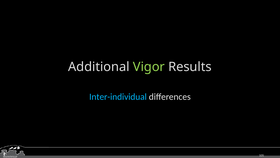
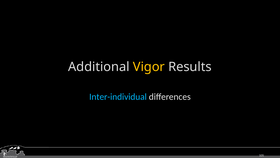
Vigor colour: light green -> yellow
